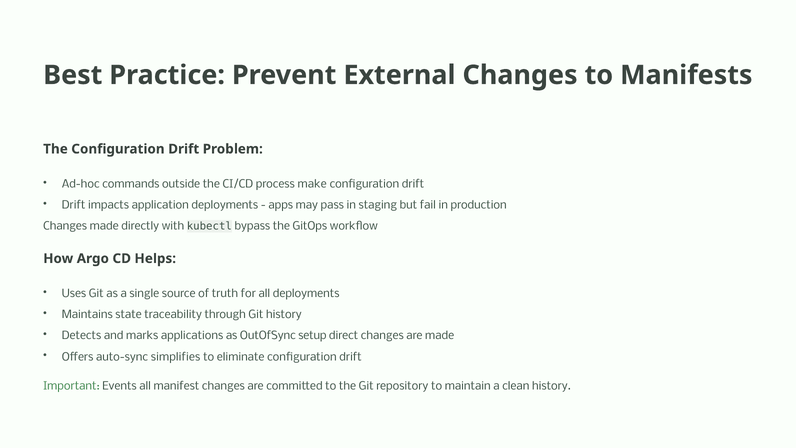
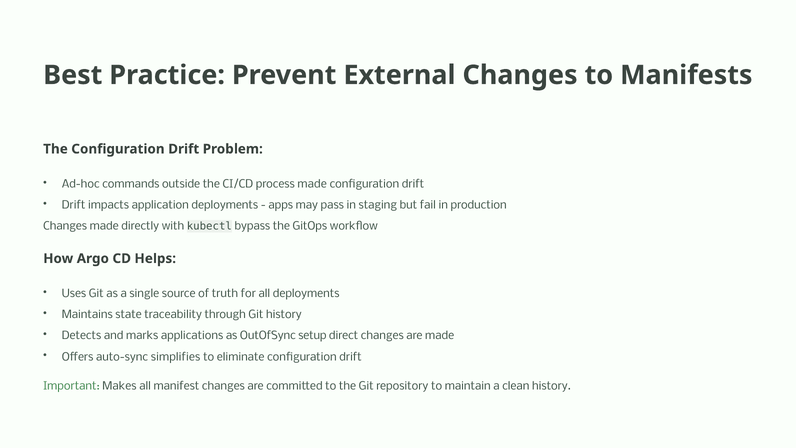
process make: make -> made
Events: Events -> Makes
